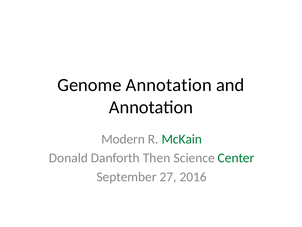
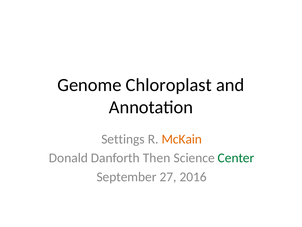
Genome Annotation: Annotation -> Chloroplast
Modern: Modern -> Settings
McKain colour: green -> orange
